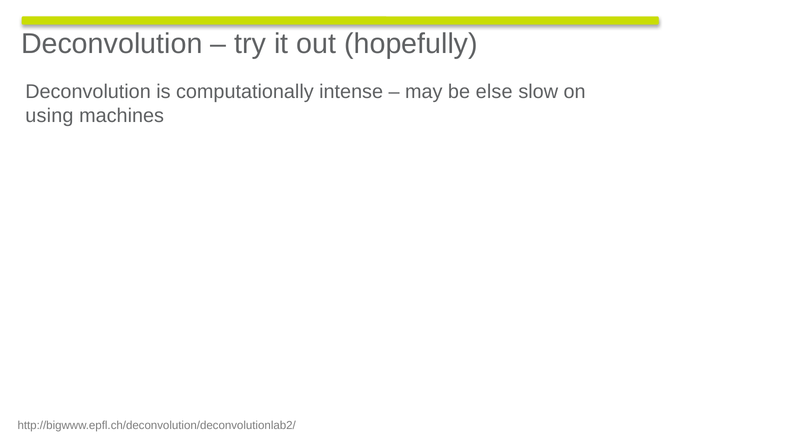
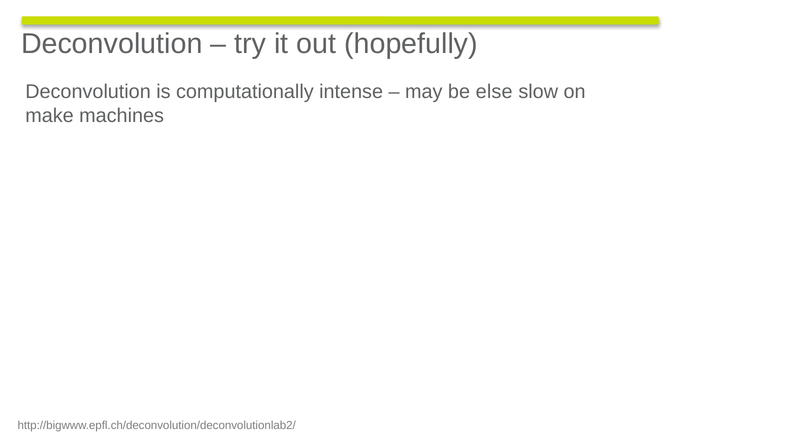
using: using -> make
